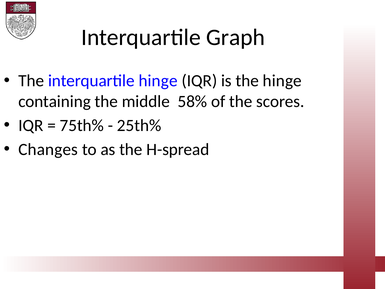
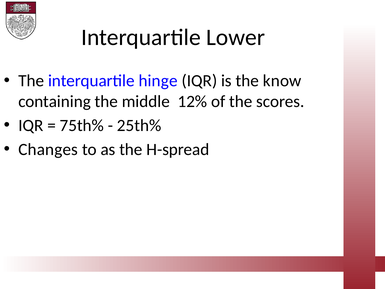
Graph: Graph -> Lower
the hinge: hinge -> know
58%: 58% -> 12%
